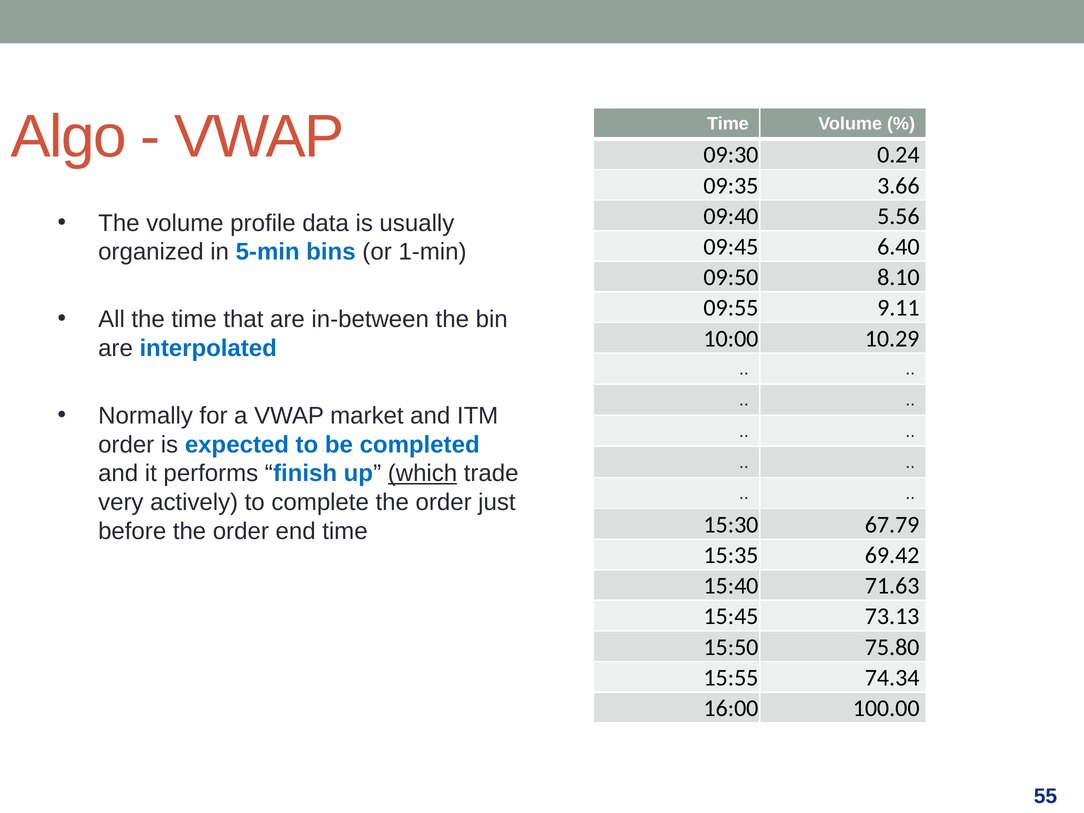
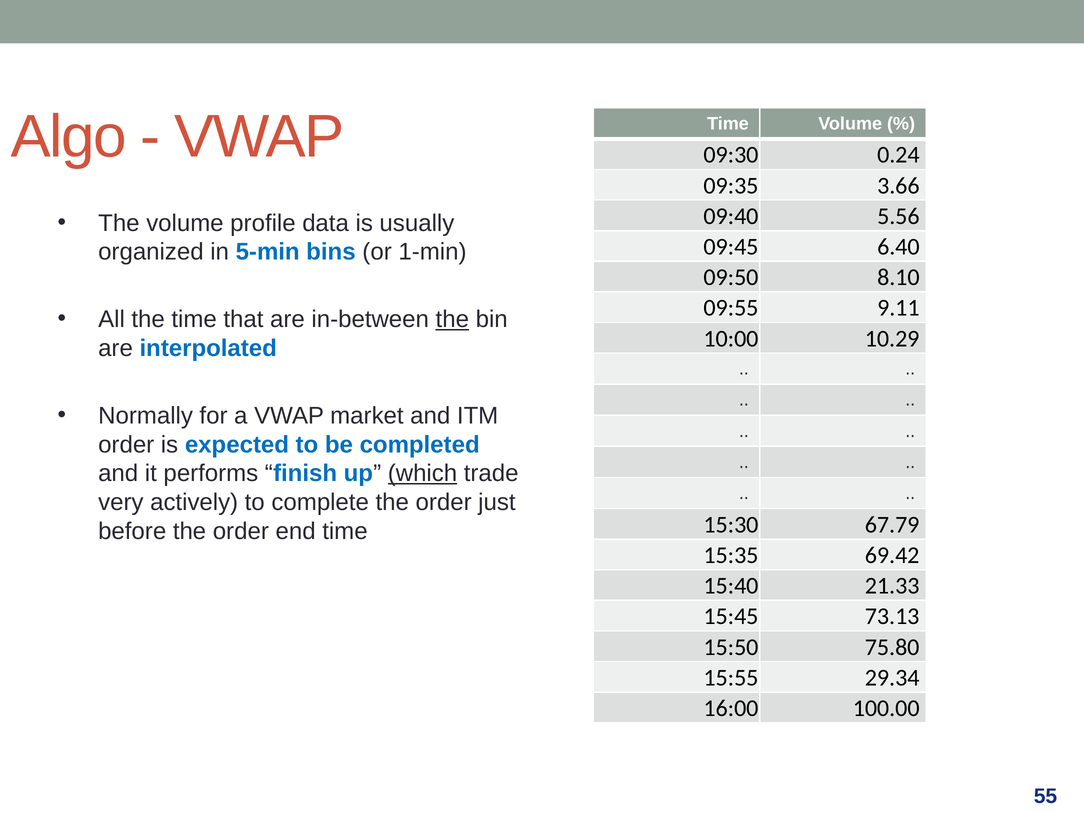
the at (452, 319) underline: none -> present
71.63: 71.63 -> 21.33
74.34: 74.34 -> 29.34
